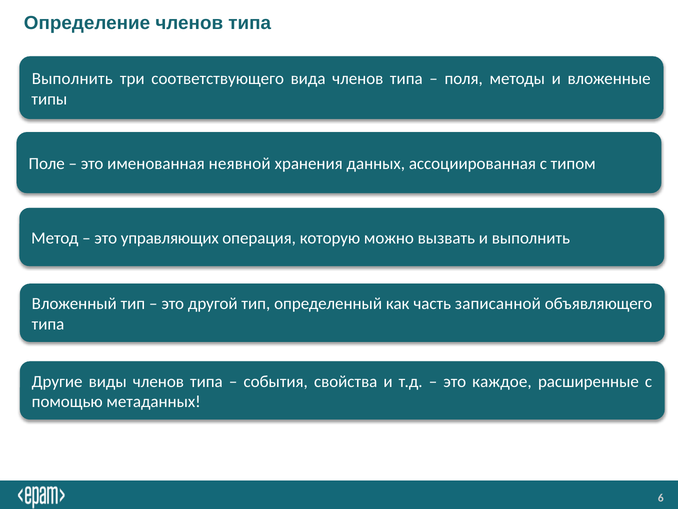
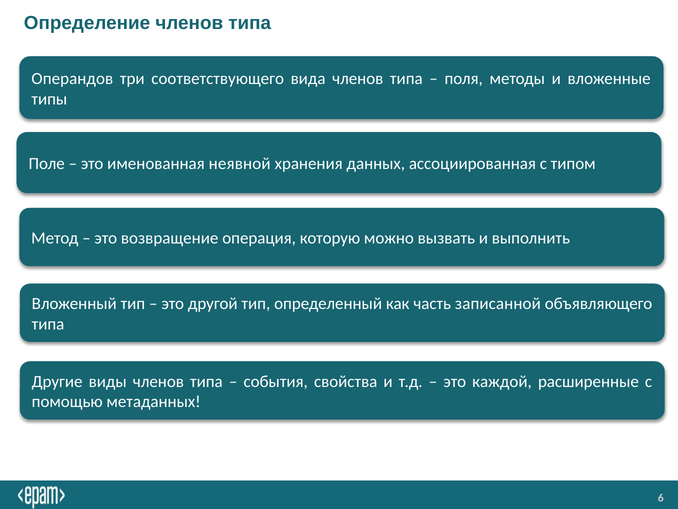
Выполнить at (72, 79): Выполнить -> Операндов
управляющих: управляющих -> возвращение
каждое: каждое -> каждой
